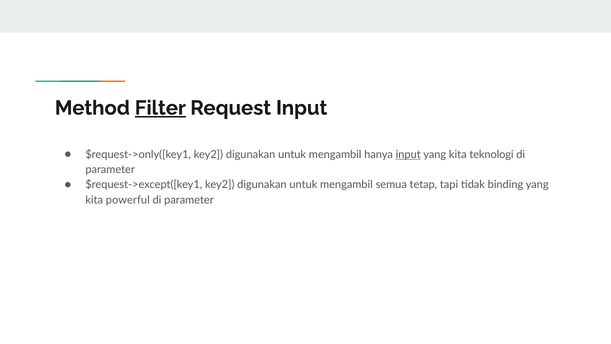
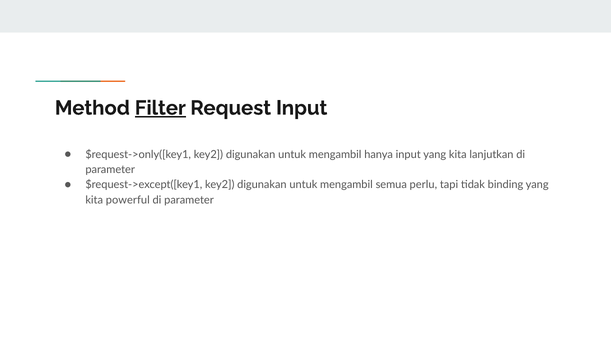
input at (408, 154) underline: present -> none
teknologi: teknologi -> lanjutkan
tetap: tetap -> perlu
